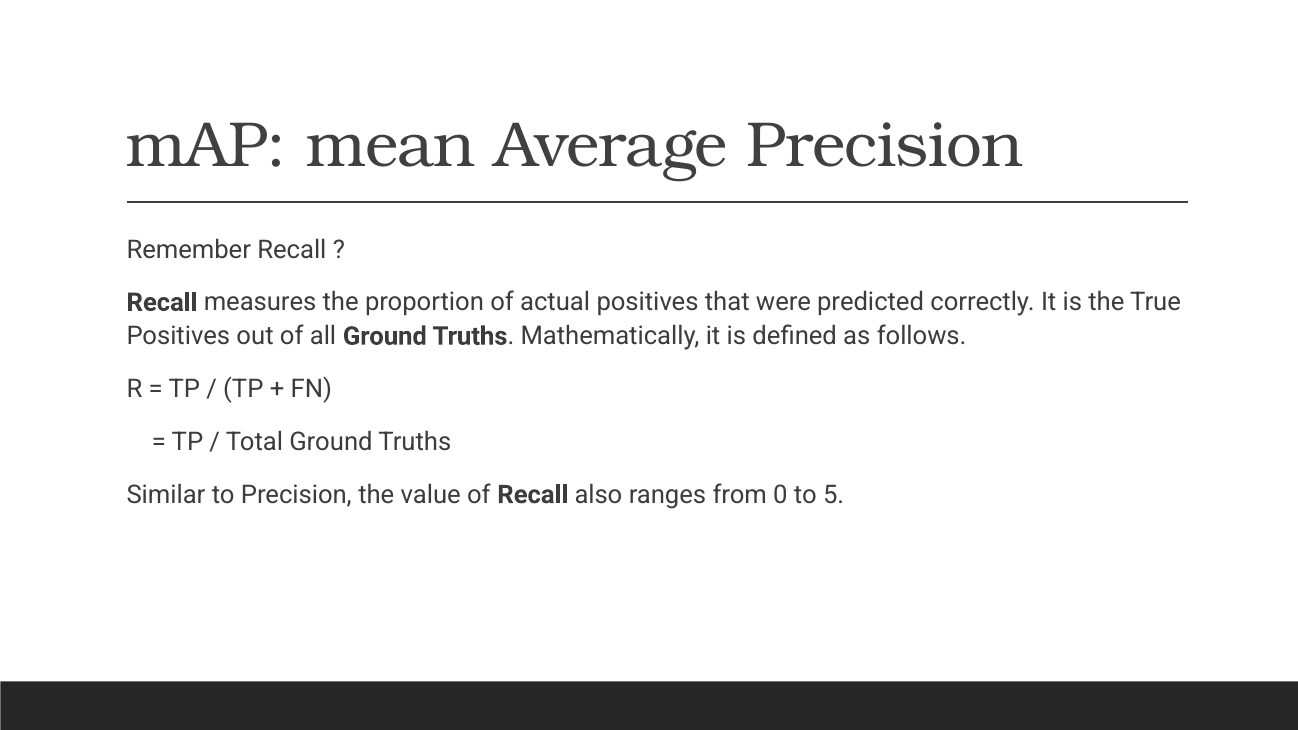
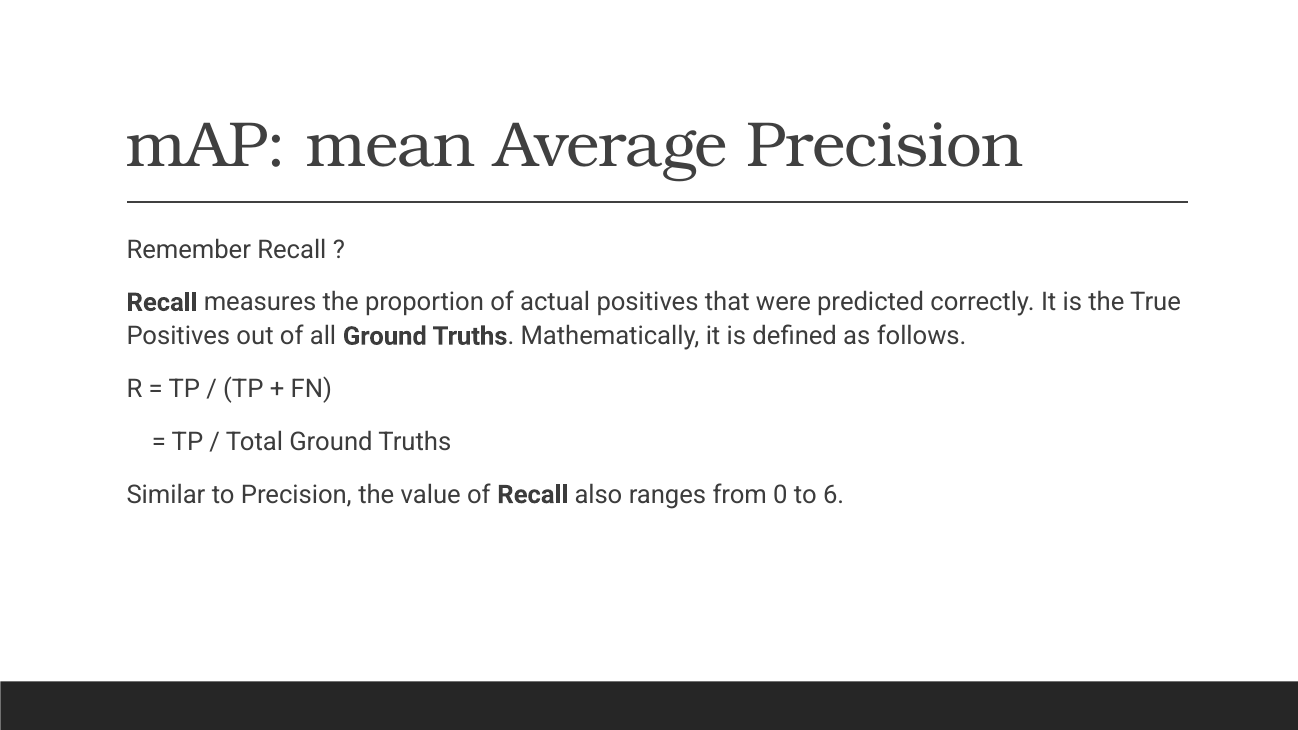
5: 5 -> 6
